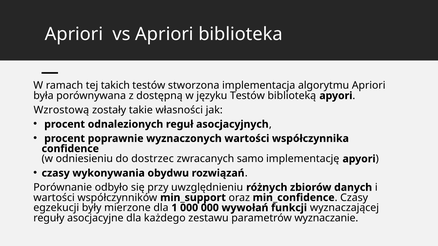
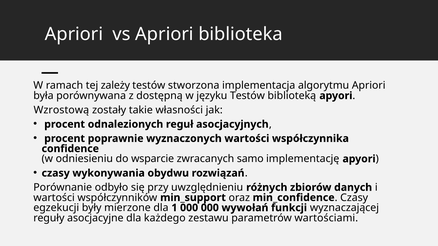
takich: takich -> zależy
dostrzec: dostrzec -> wsparcie
wyznaczanie: wyznaczanie -> wartościami
